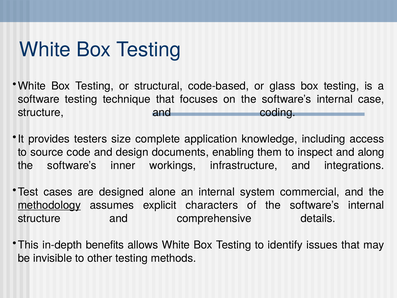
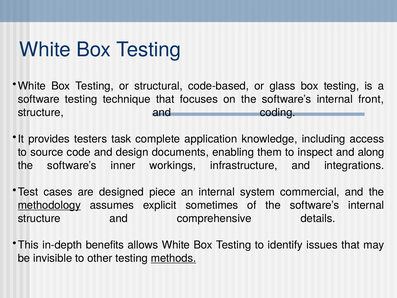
case: case -> front
size: size -> task
alone: alone -> piece
characters: characters -> sometimes
methods underline: none -> present
